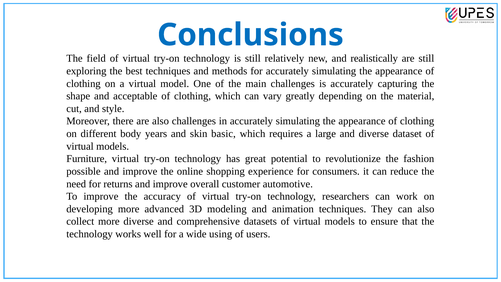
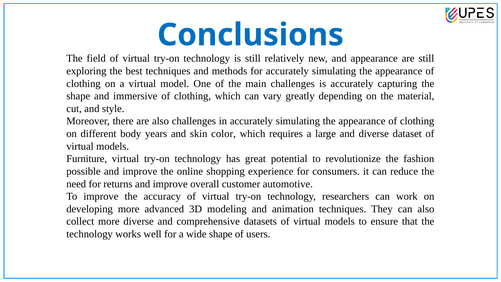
realistically at (374, 58): realistically -> appearance
acceptable: acceptable -> immersive
basic: basic -> color
wide using: using -> shape
